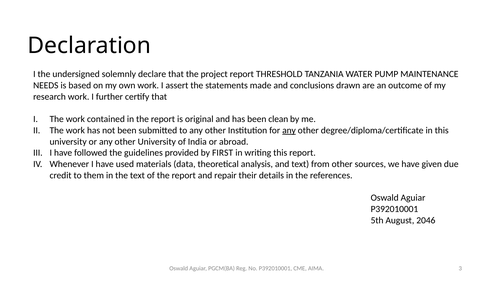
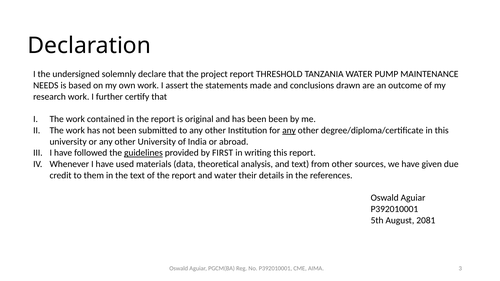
been clean: clean -> been
guidelines underline: none -> present
and repair: repair -> water
2046: 2046 -> 2081
